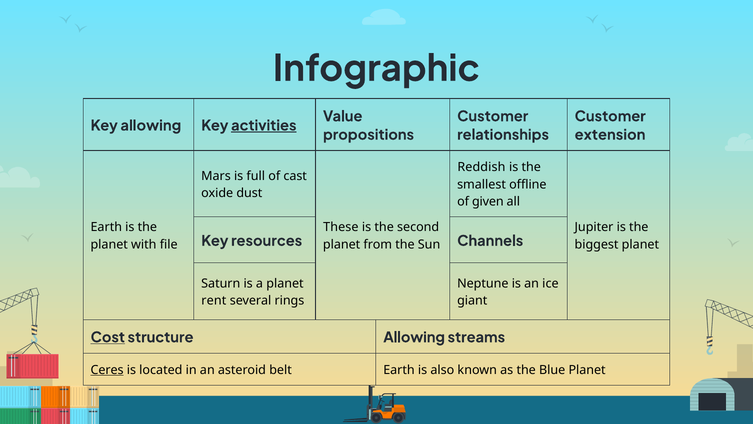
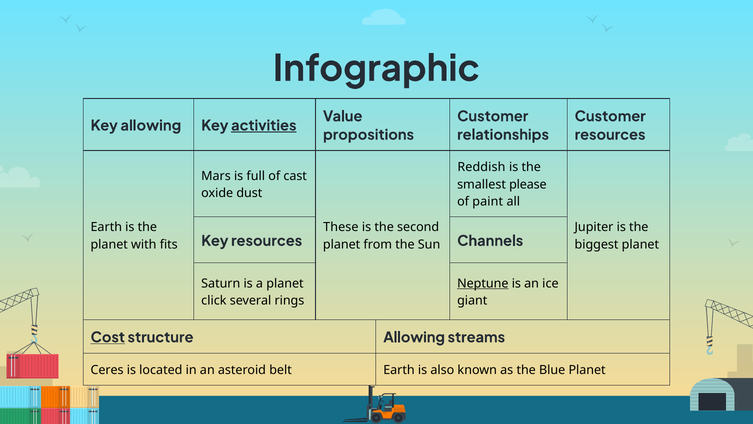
extension at (610, 135): extension -> resources
offline: offline -> please
given: given -> paint
file: file -> fits
Neptune underline: none -> present
rent: rent -> click
Ceres underline: present -> none
